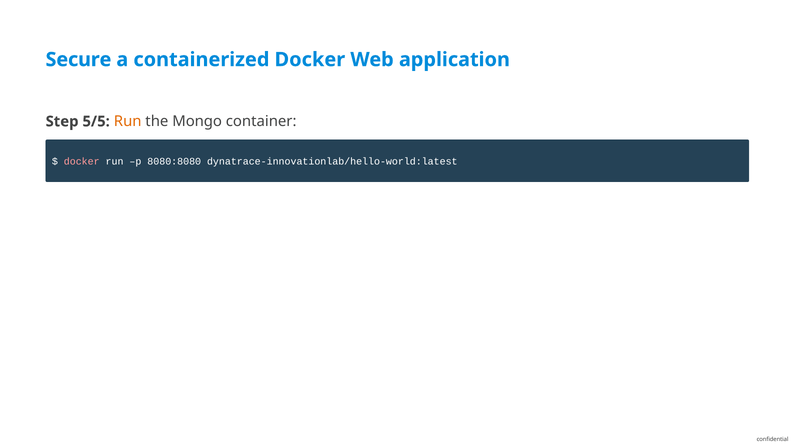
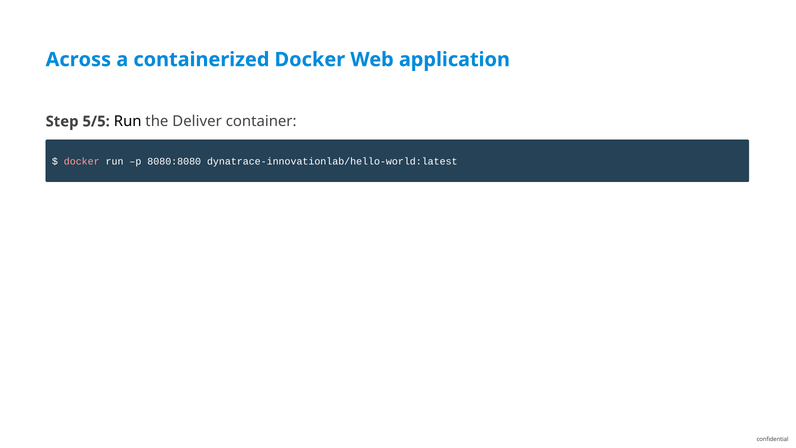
Secure: Secure -> Across
Run at (128, 121) colour: orange -> black
Mongo: Mongo -> Deliver
